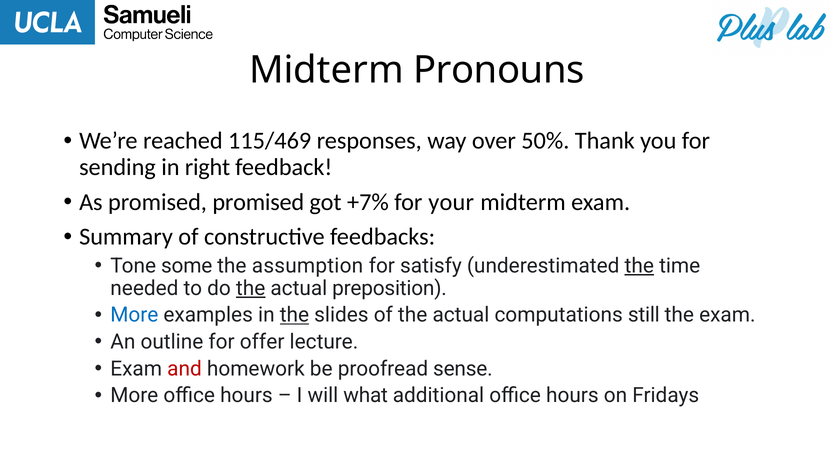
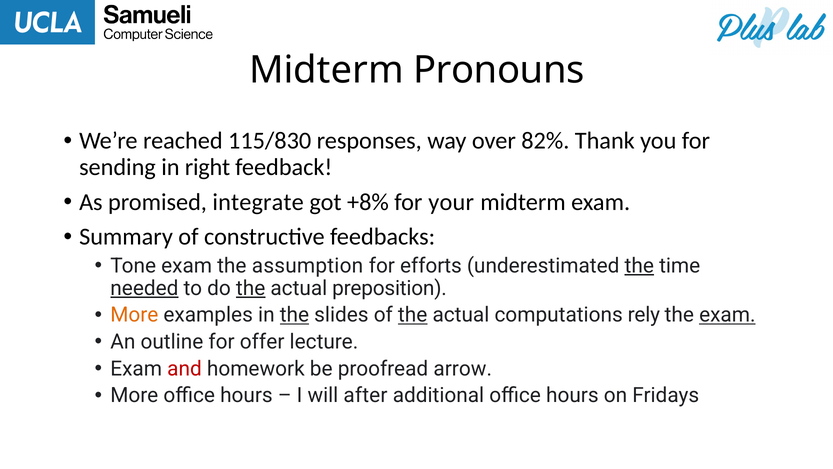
115/469: 115/469 -> 115/830
50%: 50% -> 82%
promised promised: promised -> integrate
+7%: +7% -> +8%
Tone some: some -> exam
satisfy: satisfy -> efforts
needed underline: none -> present
More at (134, 315) colour: blue -> orange
the at (413, 315) underline: none -> present
still: still -> rely
exam at (727, 315) underline: none -> present
sense: sense -> arrow
what: what -> after
